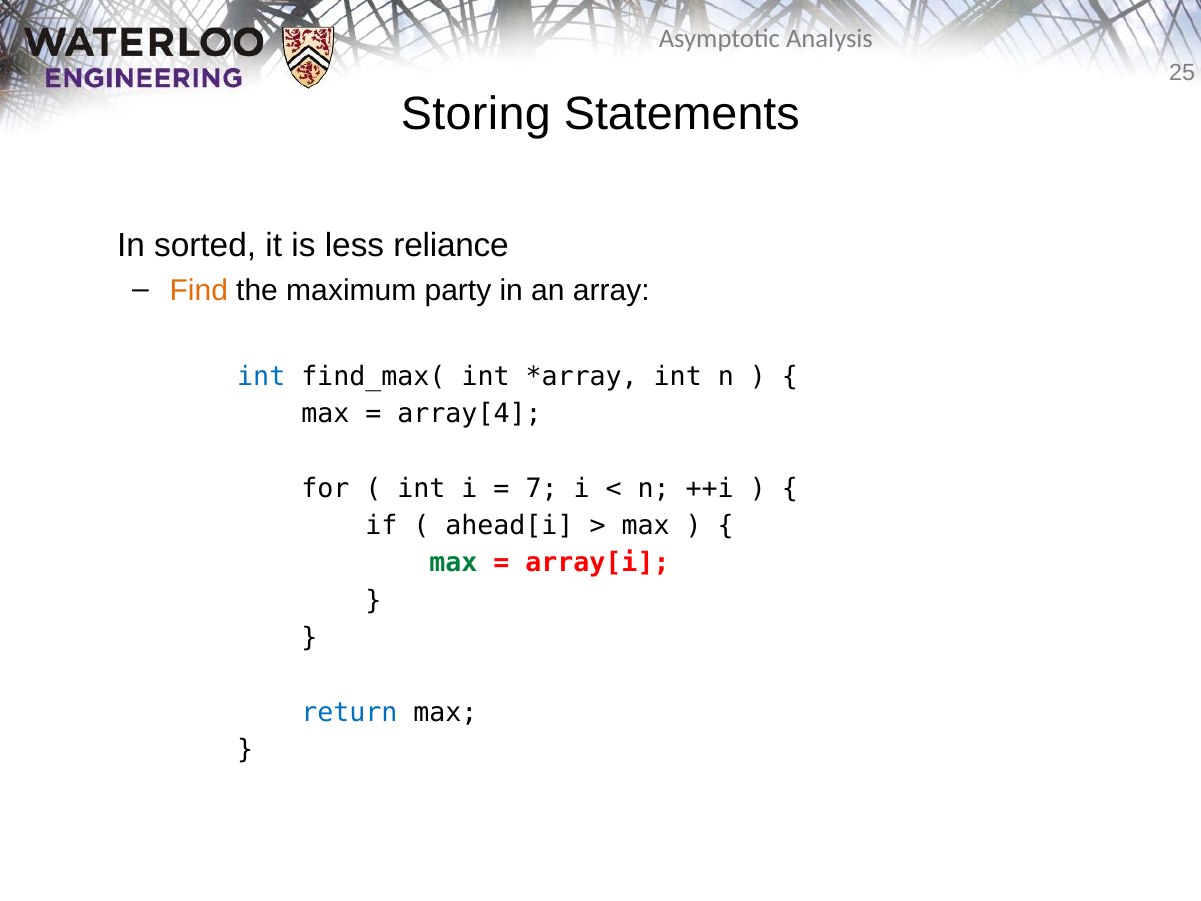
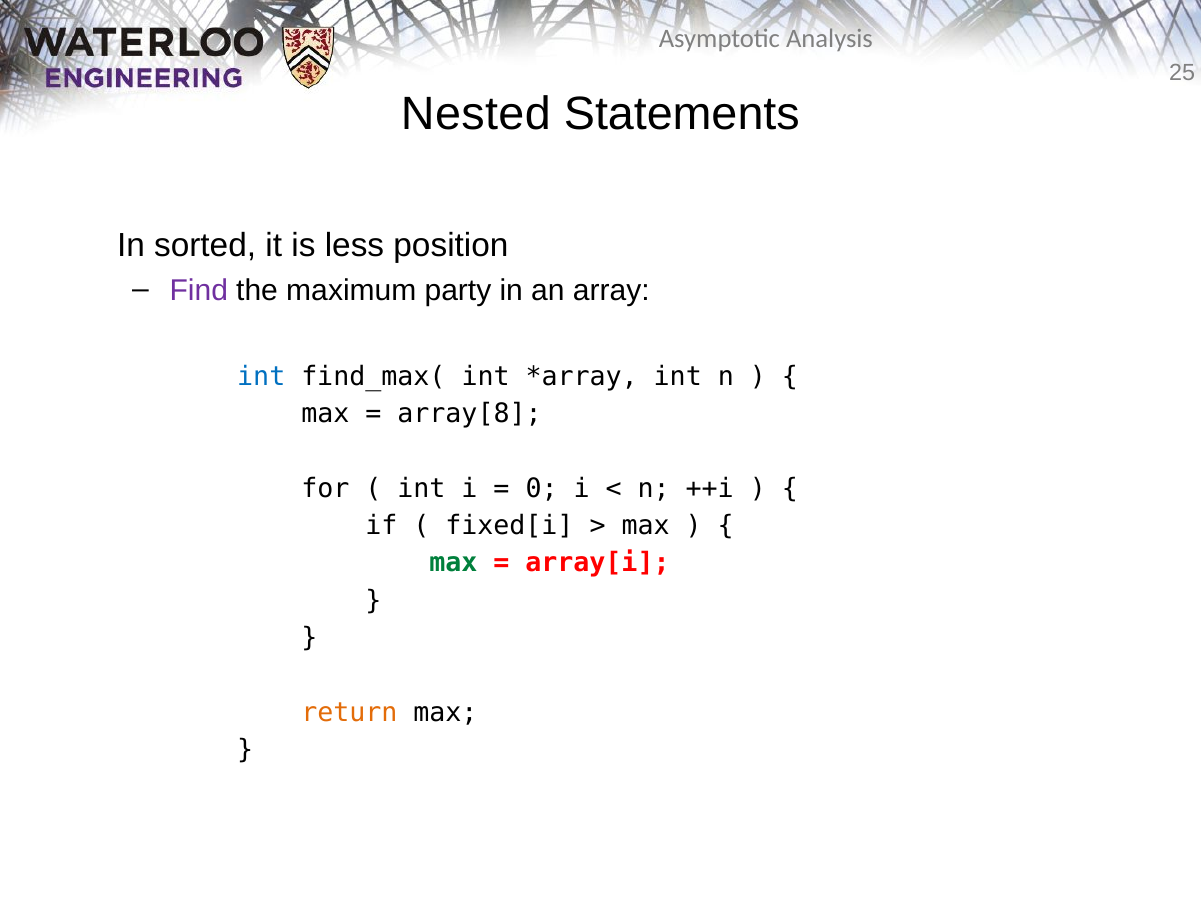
Storing: Storing -> Nested
reliance: reliance -> position
Find colour: orange -> purple
array[4: array[4 -> array[8
7: 7 -> 0
ahead[i: ahead[i -> fixed[i
return colour: blue -> orange
